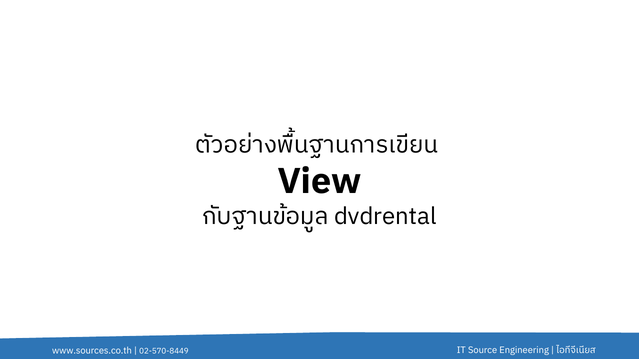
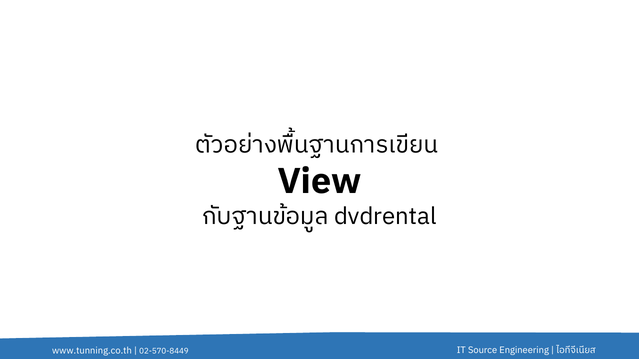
www.sources.co.th: www.sources.co.th -> www.tunning.co.th
